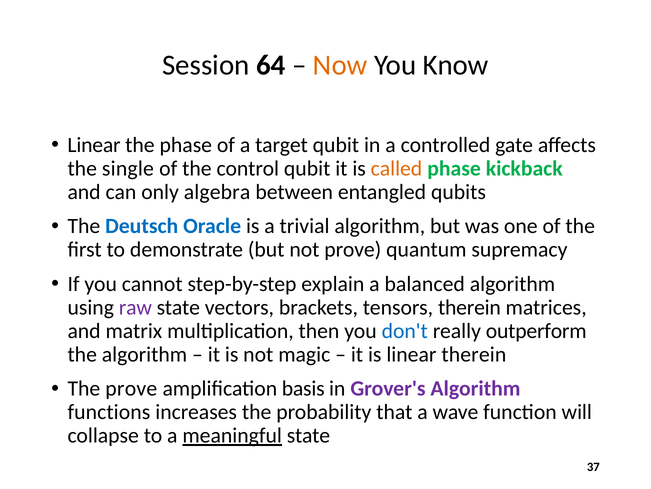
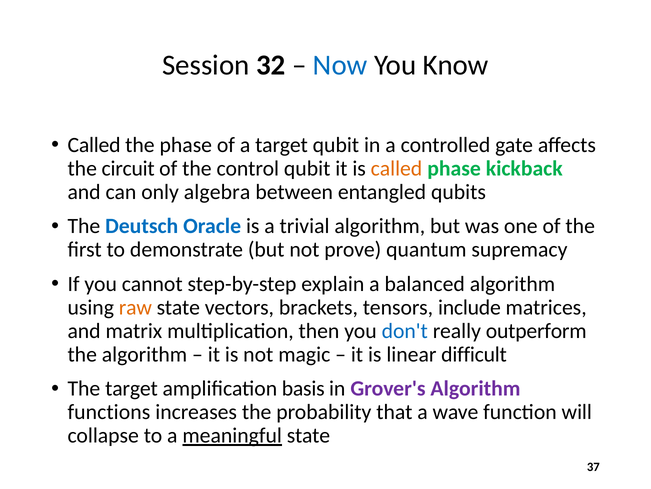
64: 64 -> 32
Now colour: orange -> blue
Linear at (94, 145): Linear -> Called
single: single -> circuit
raw colour: purple -> orange
tensors therein: therein -> include
linear therein: therein -> difficult
The prove: prove -> target
